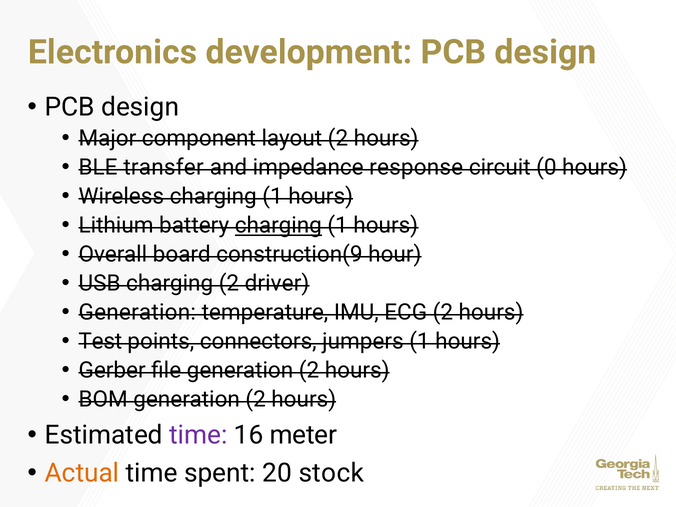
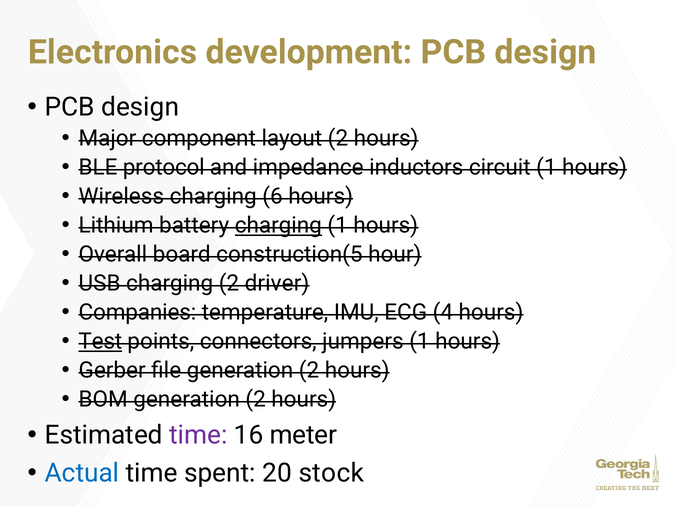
transfer: transfer -> protocol
response: response -> inductors
circuit 0: 0 -> 1
Wireless charging 1: 1 -> 6
construction(9: construction(9 -> construction(5
Generation at (137, 312): Generation -> Companies
ECG 2: 2 -> 4
Test underline: none -> present
Actual colour: orange -> blue
